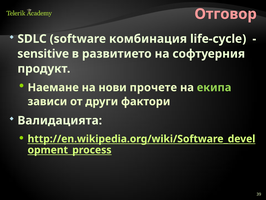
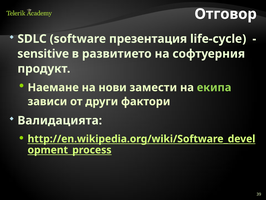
Отговор colour: pink -> white
комбинация: комбинация -> презентация
прочете: прочете -> замести
